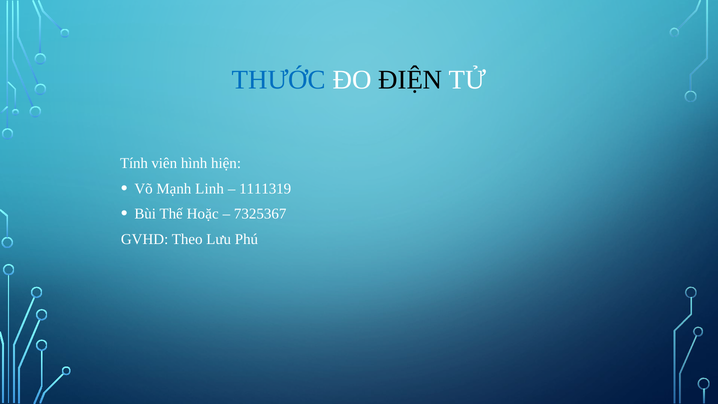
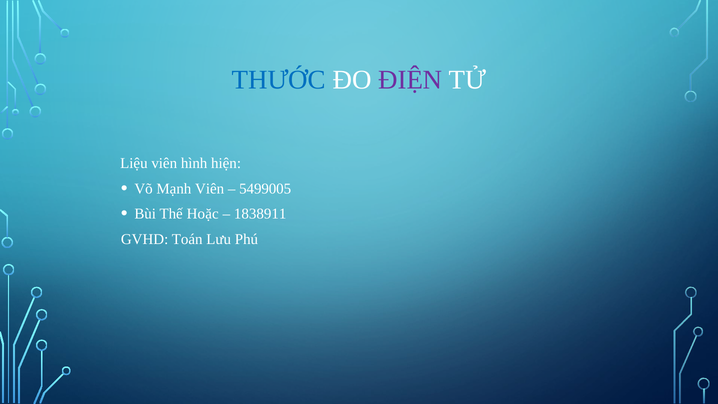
ĐIỆN colour: black -> purple
Tính: Tính -> Liệu
Mạnh Linh: Linh -> Viên
1111319: 1111319 -> 5499005
7325367: 7325367 -> 1838911
Theo: Theo -> Toán
